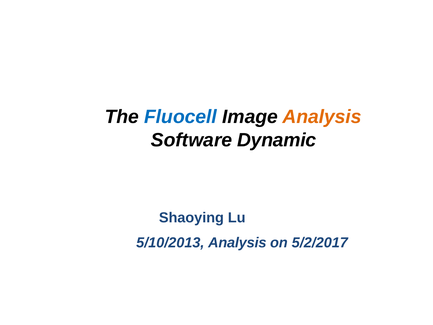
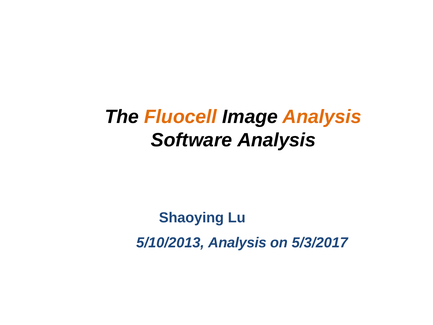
Fluocell colour: blue -> orange
Software Dynamic: Dynamic -> Analysis
5/2/2017: 5/2/2017 -> 5/3/2017
